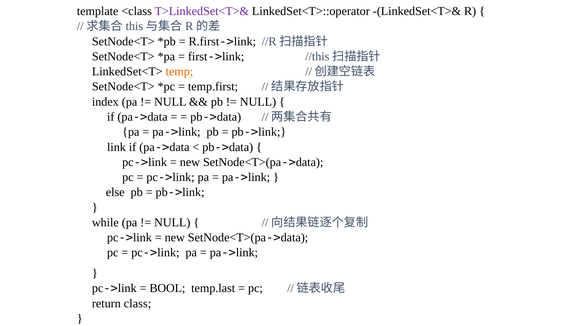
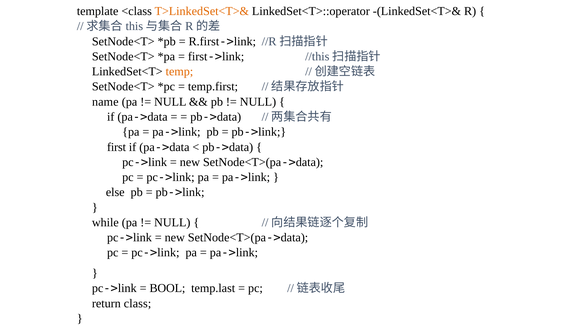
T>LinkedSet<T>& colour: purple -> orange
index: index -> name
link: link -> first
